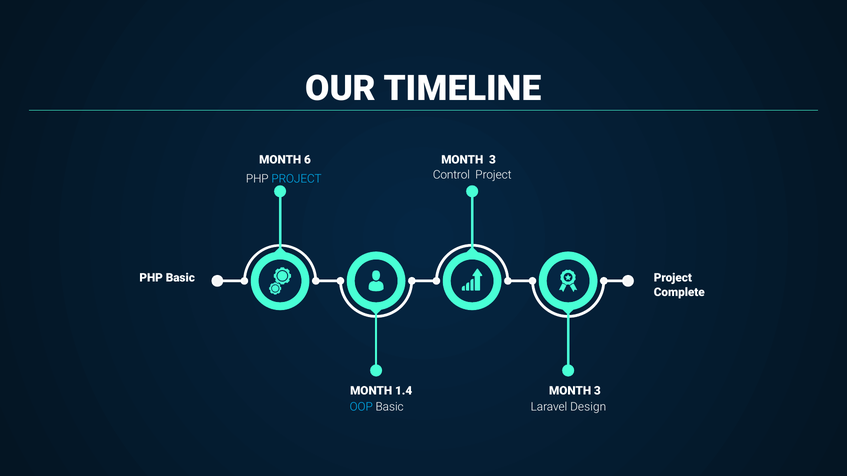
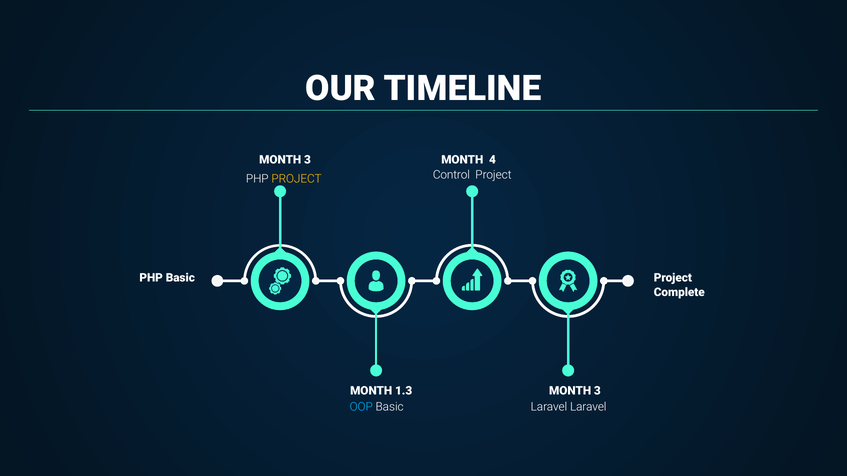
6 at (308, 160): 6 -> 3
3 at (493, 160): 3 -> 4
PROJECT at (297, 179) colour: light blue -> yellow
1.4: 1.4 -> 1.3
Laravel Design: Design -> Laravel
